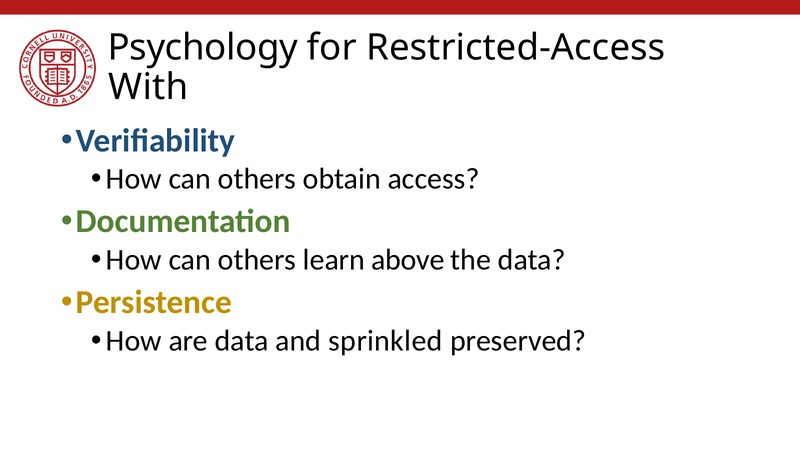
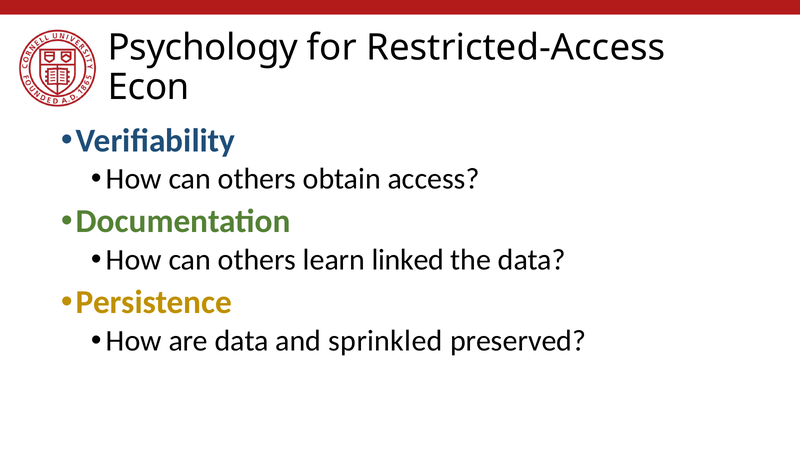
With: With -> Econ
above: above -> linked
